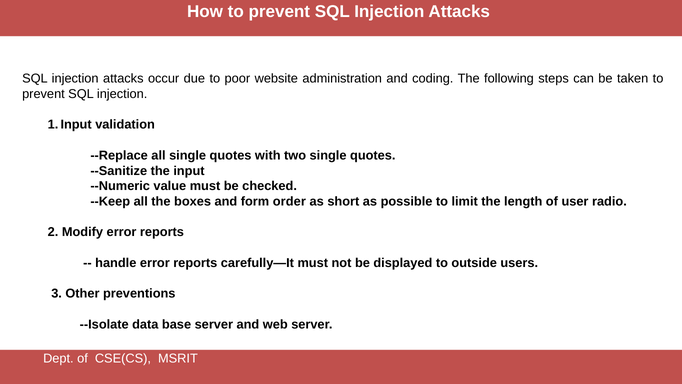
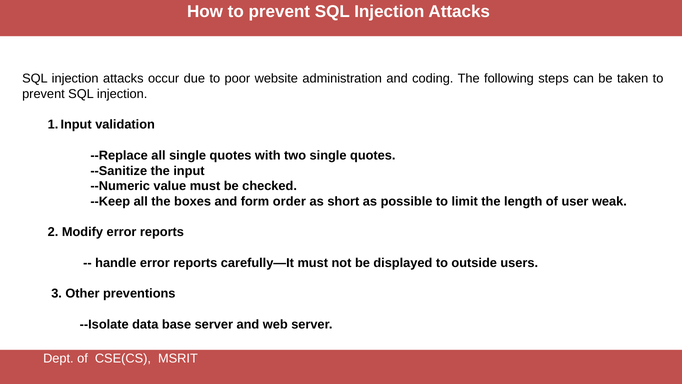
radio: radio -> weak
